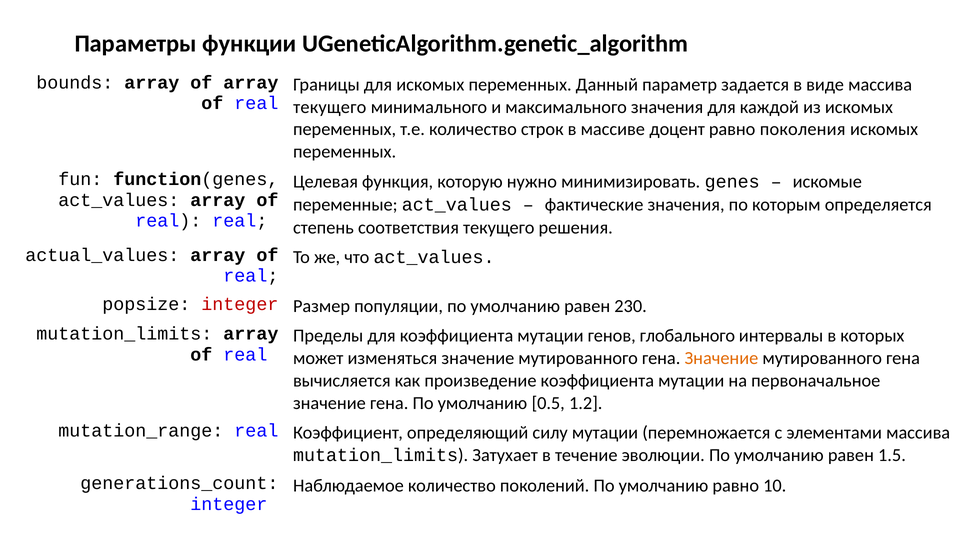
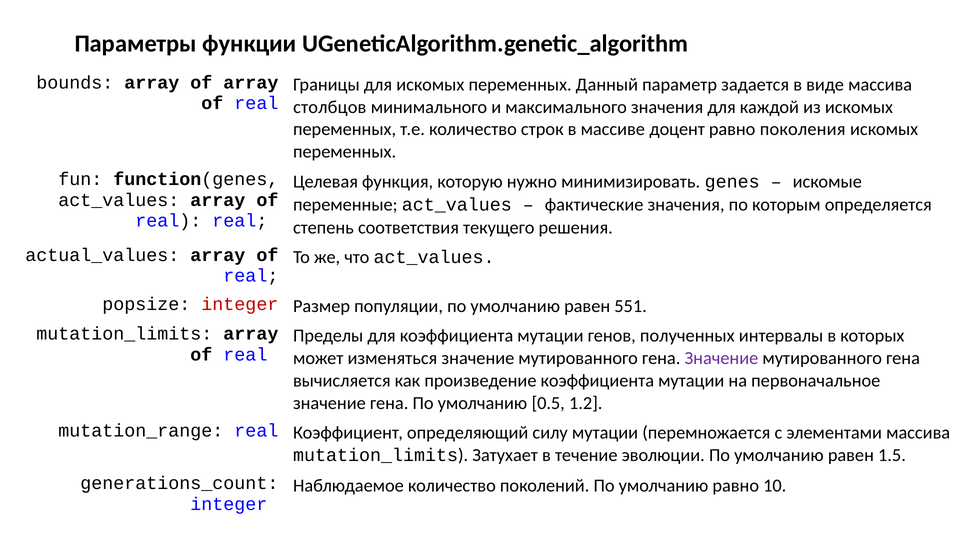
текущего at (330, 107): текущего -> столбцов
230: 230 -> 551
глобального: глобального -> полученных
Значение at (721, 358) colour: orange -> purple
